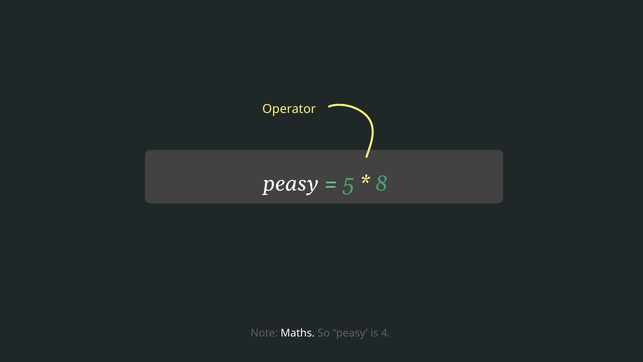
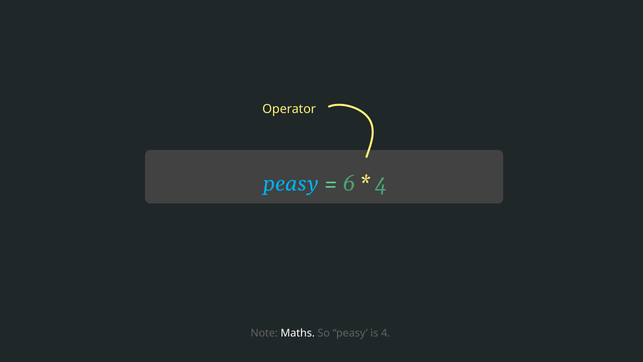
peasy at (291, 183) colour: white -> light blue
5: 5 -> 6
8 at (381, 183): 8 -> 4
